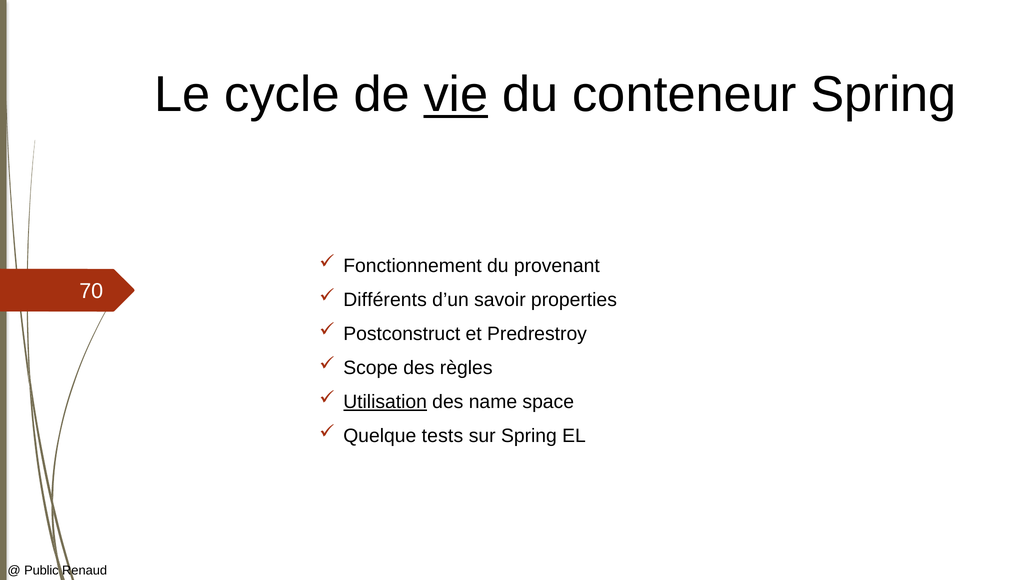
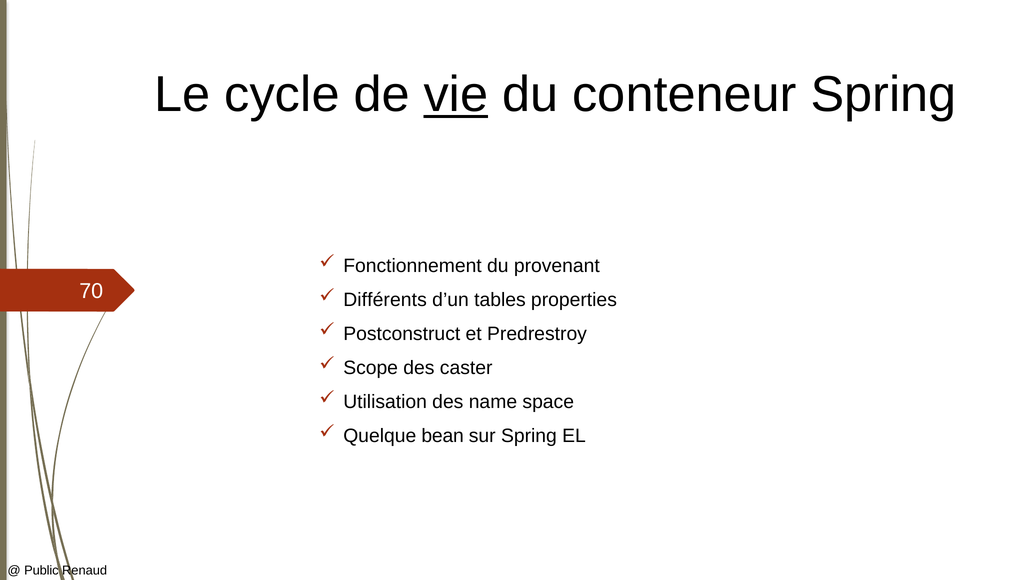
savoir: savoir -> tables
règles: règles -> caster
Utilisation underline: present -> none
tests: tests -> bean
